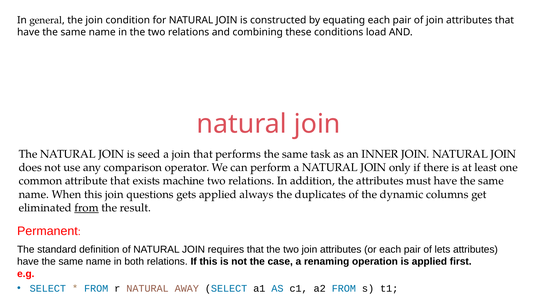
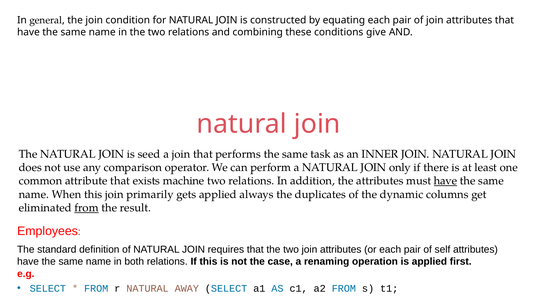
load: load -> give
have at (446, 181) underline: none -> present
questions: questions -> primarily
Permanent: Permanent -> Employees
lets: lets -> self
